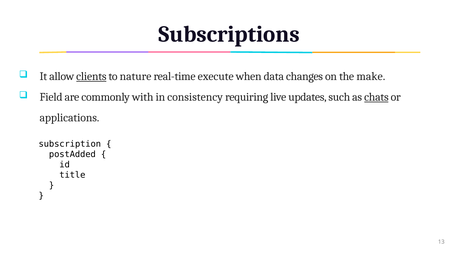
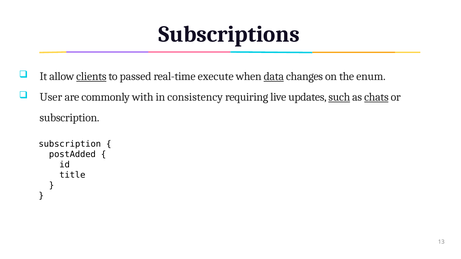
nature: nature -> passed
data underline: none -> present
make: make -> enum
Field: Field -> User
such underline: none -> present
applications at (69, 118): applications -> subscription
